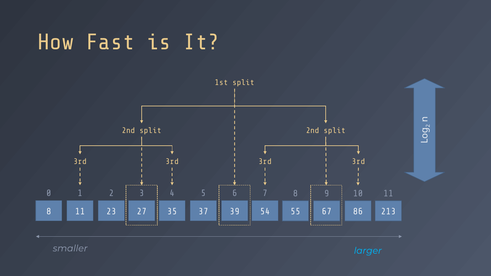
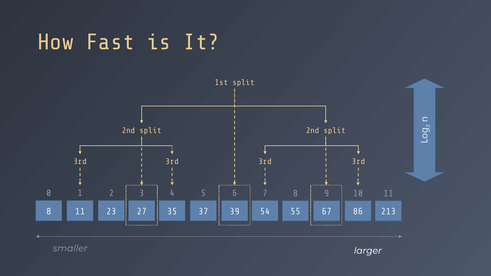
larger colour: light blue -> white
